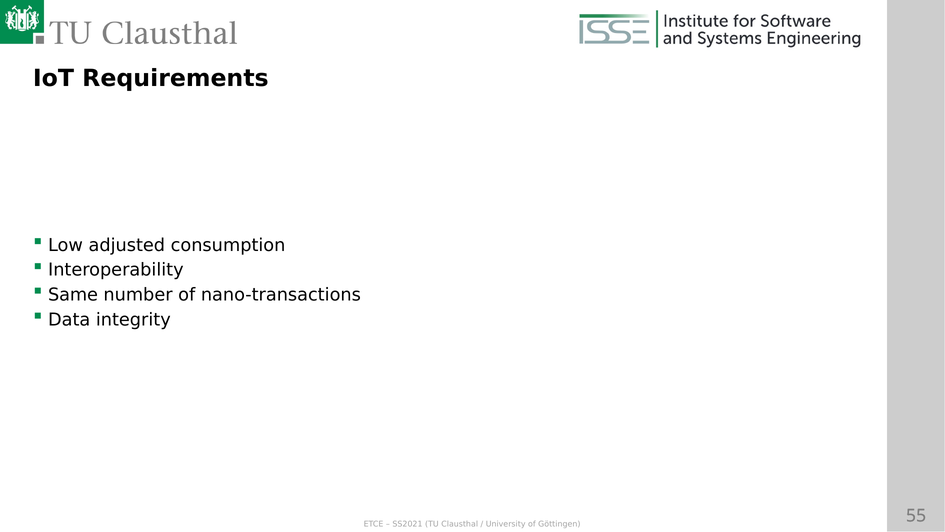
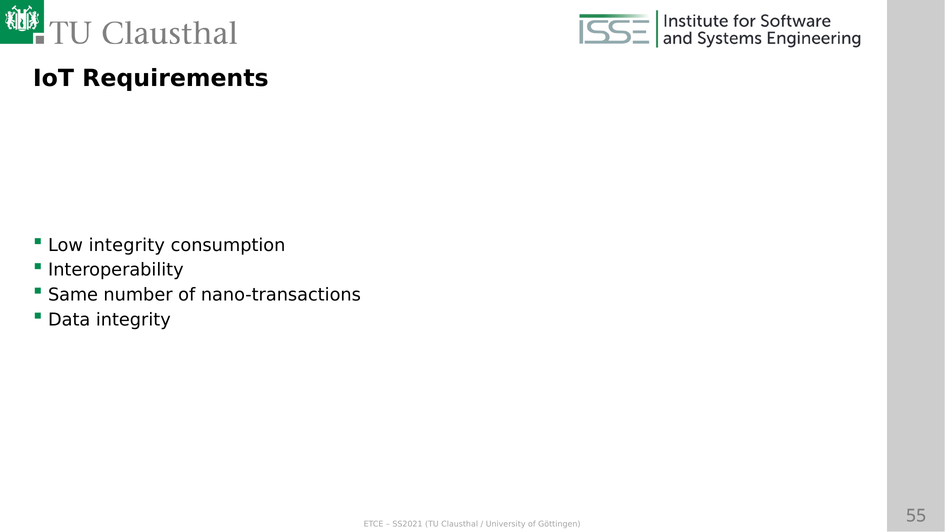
Low adjusted: adjusted -> integrity
